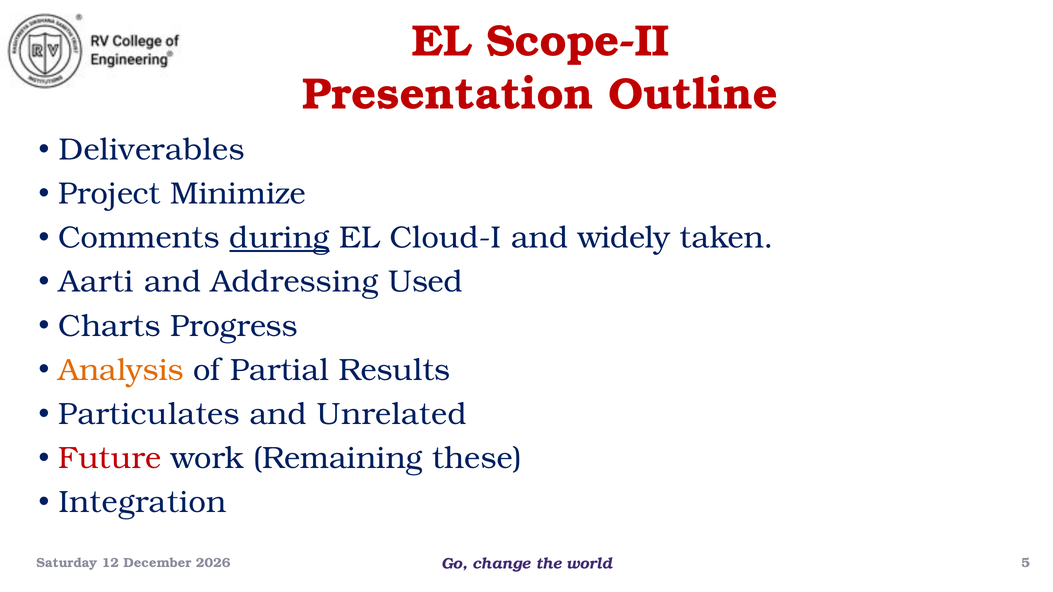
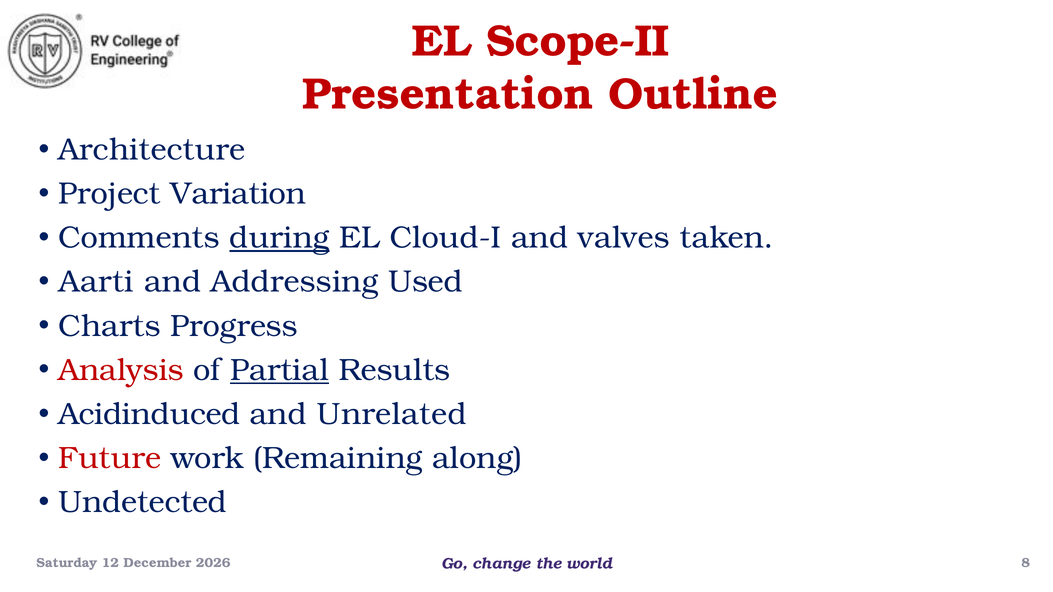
Deliverables: Deliverables -> Architecture
Minimize: Minimize -> Variation
widely: widely -> valves
Analysis colour: orange -> red
Partial underline: none -> present
Particulates: Particulates -> Acidinduced
these: these -> along
Integration: Integration -> Undetected
5: 5 -> 8
